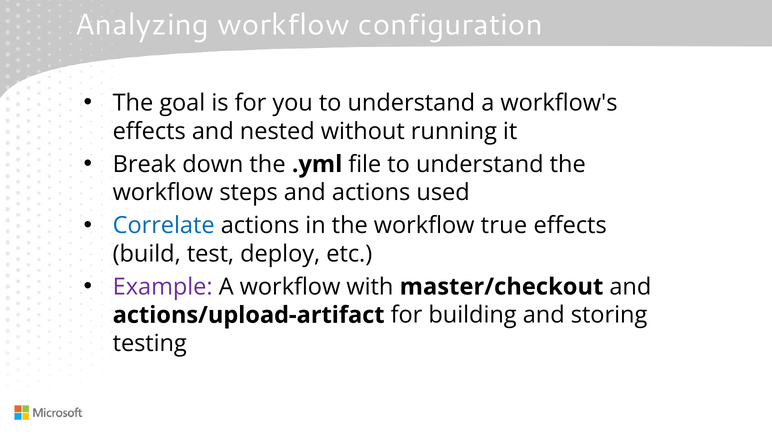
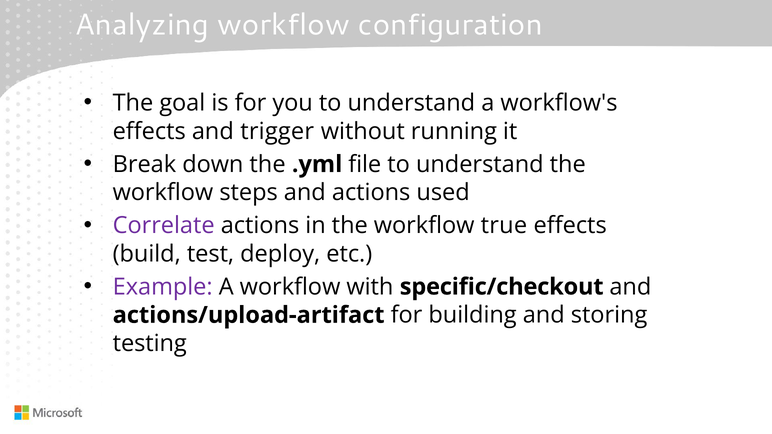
nested: nested -> trigger
Correlate colour: blue -> purple
master/checkout: master/checkout -> specific/checkout
